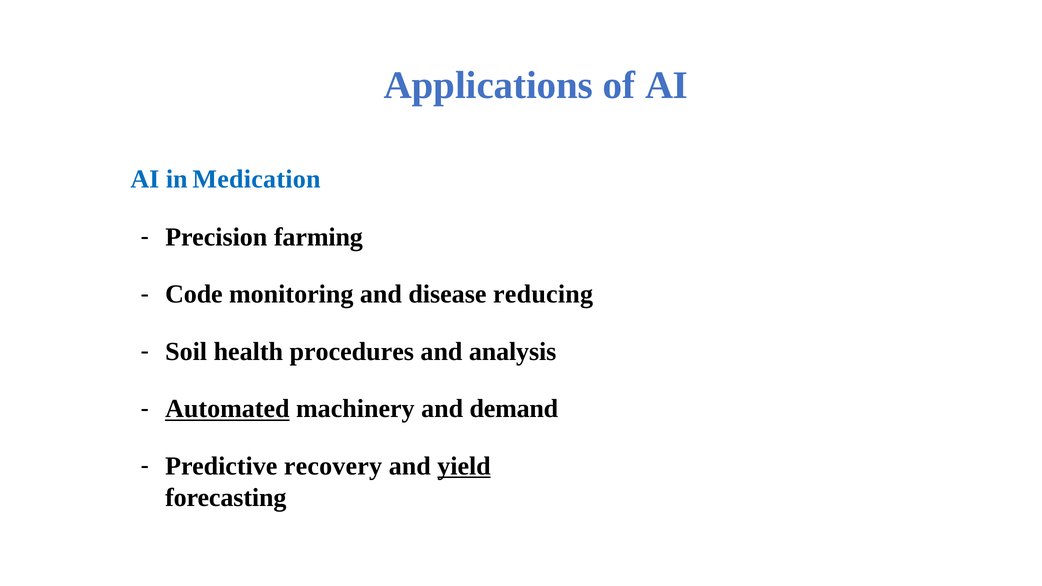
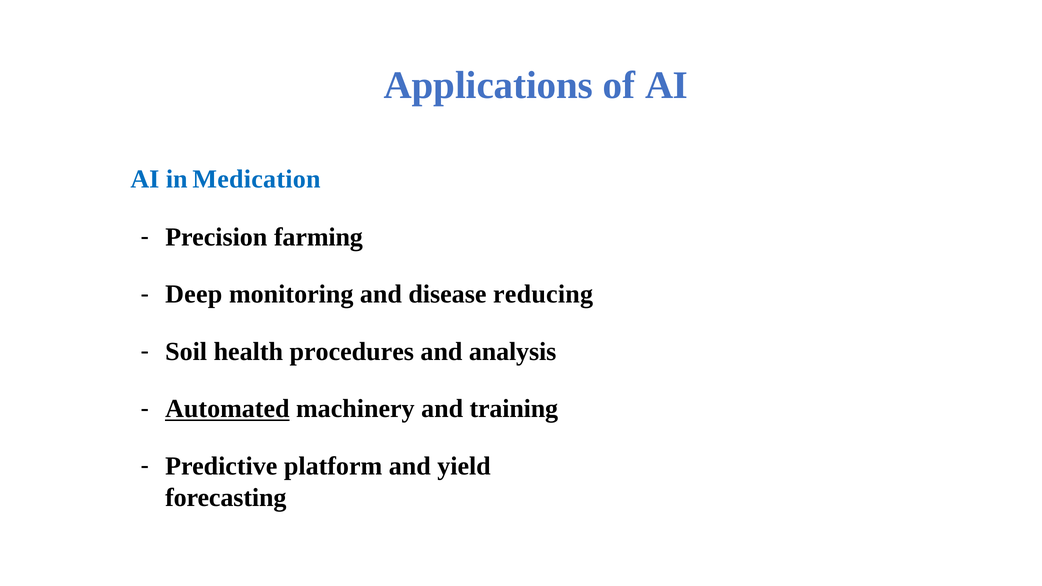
Code: Code -> Deep
demand: demand -> training
recovery: recovery -> platform
yield underline: present -> none
